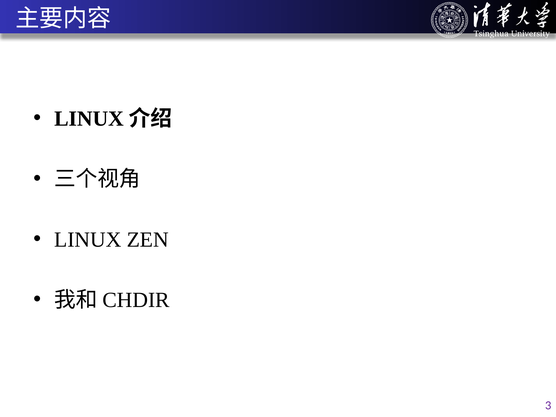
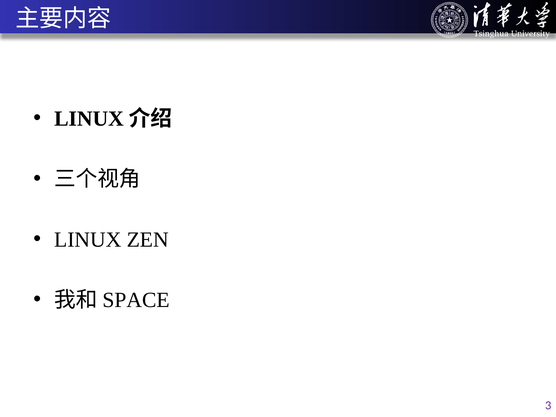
CHDIR: CHDIR -> SPACE
